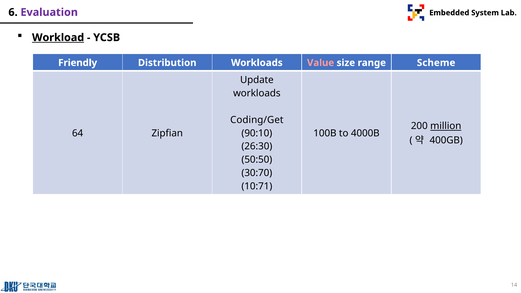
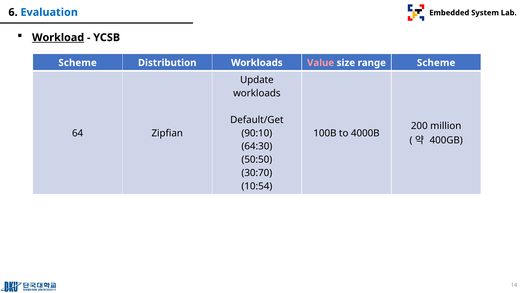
Evaluation colour: purple -> blue
Friendly at (78, 63): Friendly -> Scheme
Coding/Get: Coding/Get -> Default/Get
million underline: present -> none
26:30: 26:30 -> 64:30
10:71: 10:71 -> 10:54
